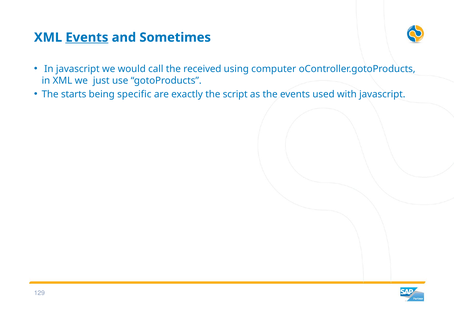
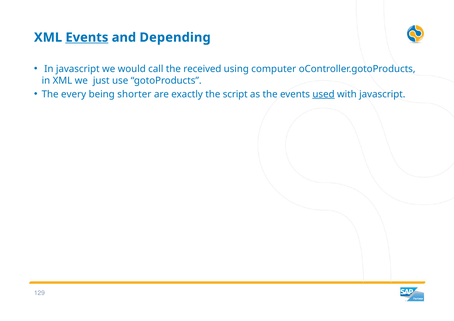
Sometimes: Sometimes -> Depending
starts: starts -> every
specific: specific -> shorter
used underline: none -> present
